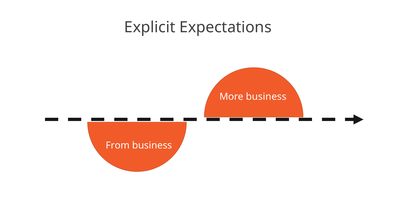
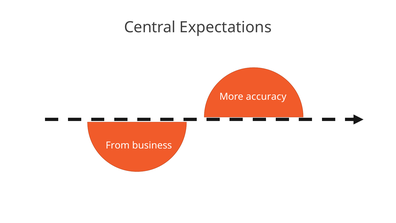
Explicit: Explicit -> Central
More business: business -> accuracy
